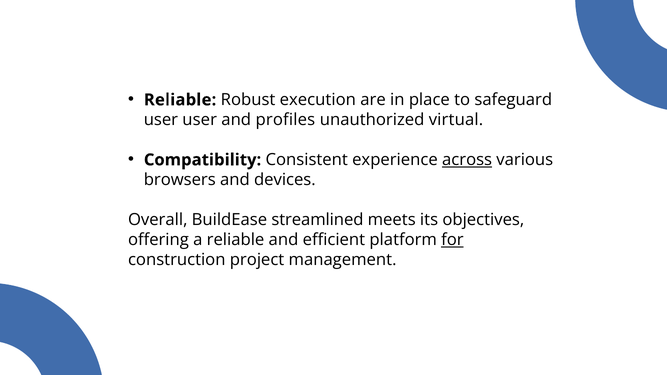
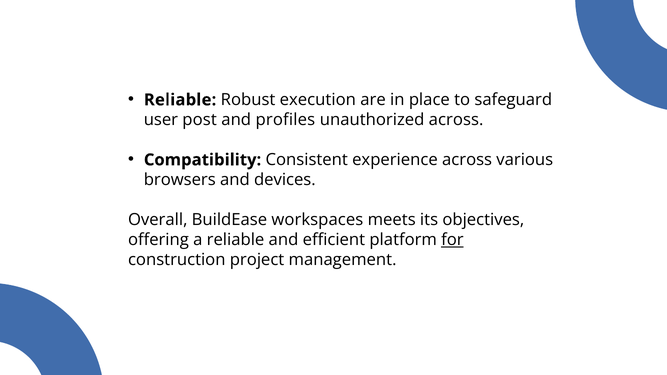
user user: user -> post
unauthorized virtual: virtual -> across
across at (467, 160) underline: present -> none
streamlined: streamlined -> workspaces
